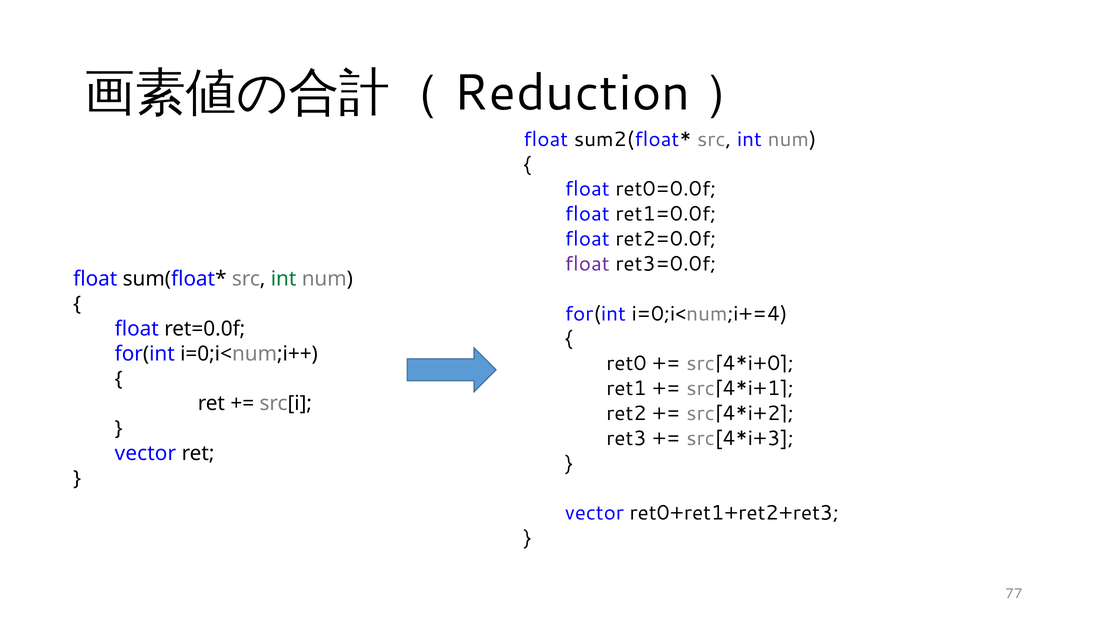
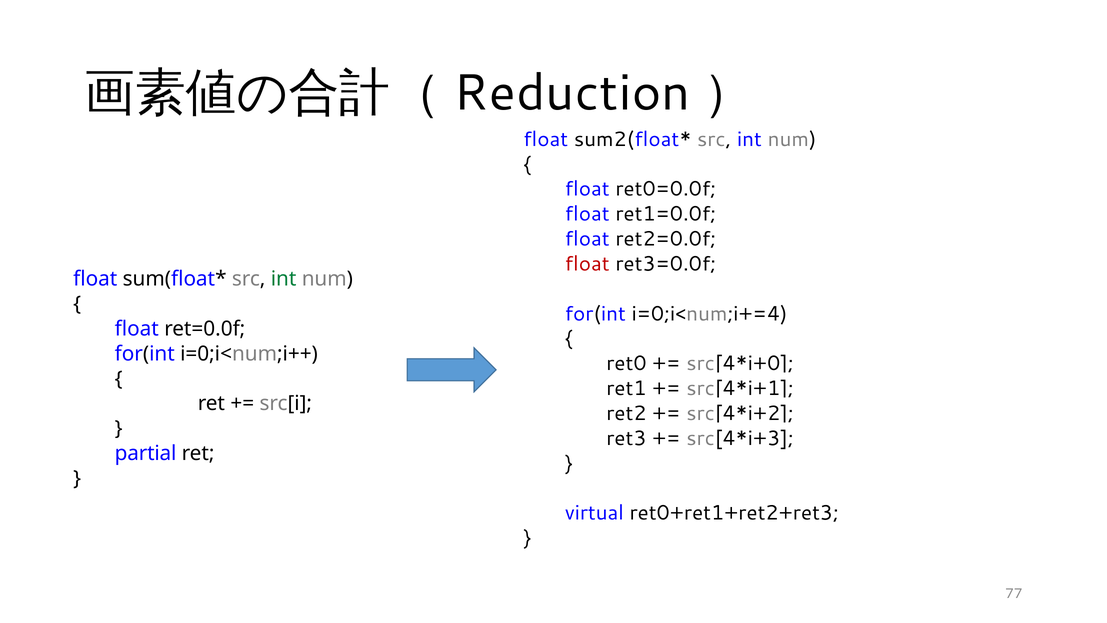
float at (587, 264) colour: purple -> red
vector at (145, 453): vector -> partial
vector at (594, 513): vector -> virtual
